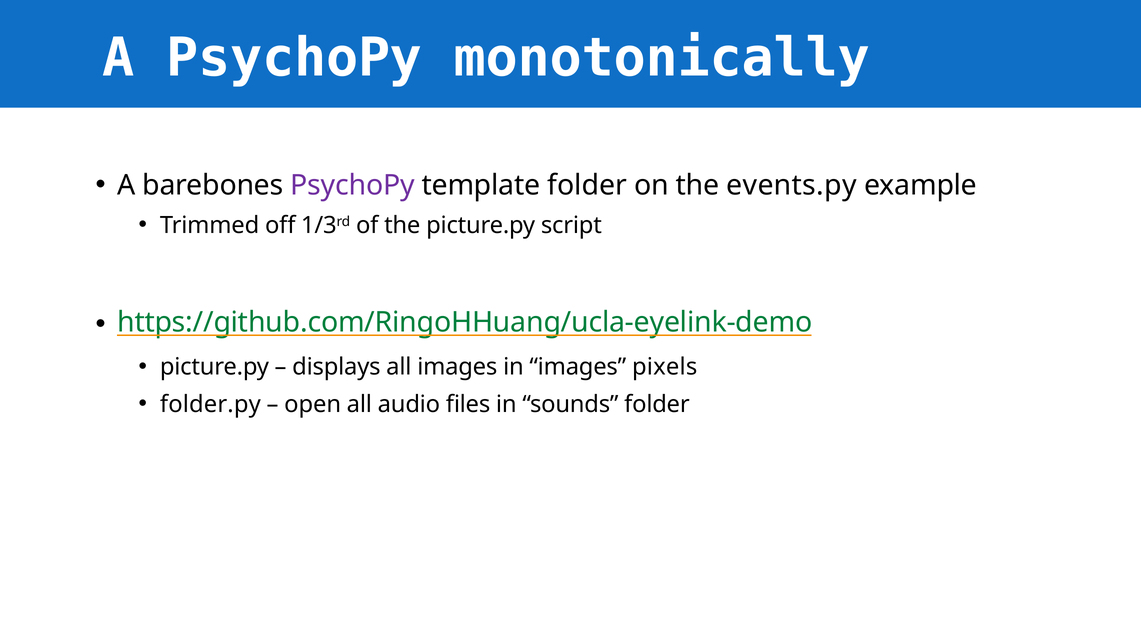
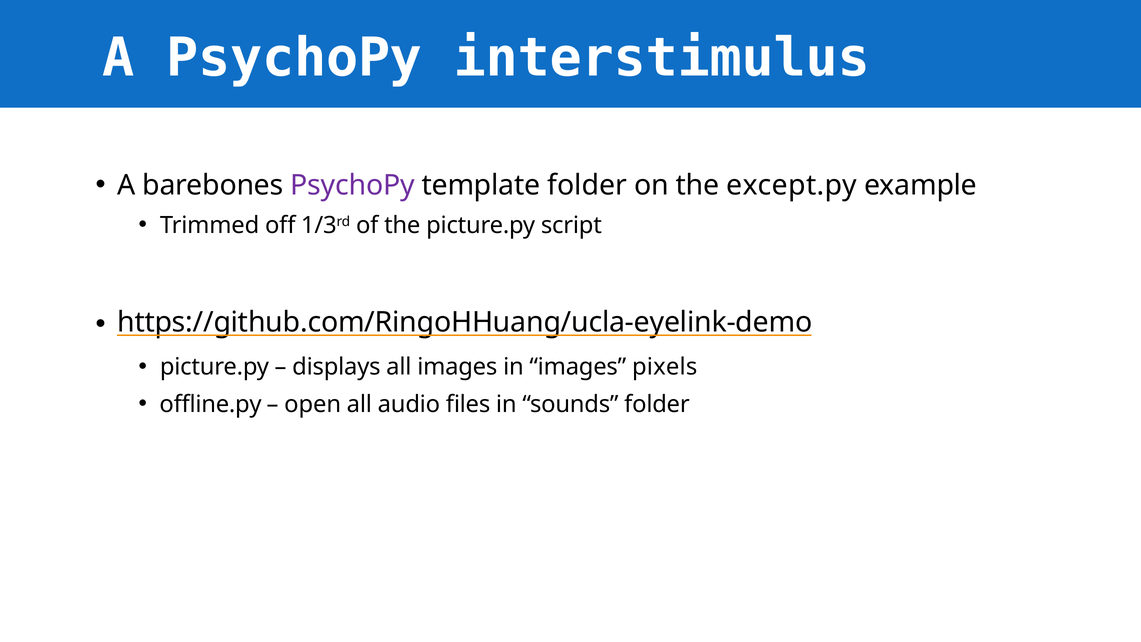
monotonically: monotonically -> interstimulus
events.py: events.py -> except.py
https://github.com/RingoHHuang/ucla-eyelink-demo colour: green -> black
folder.py: folder.py -> offline.py
